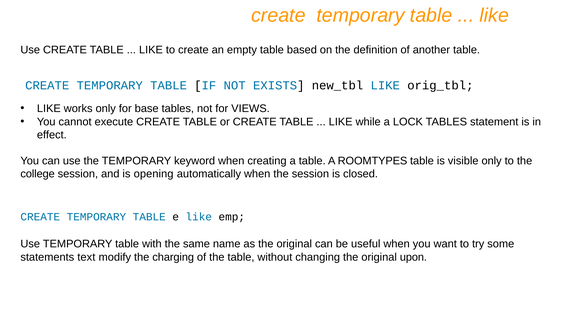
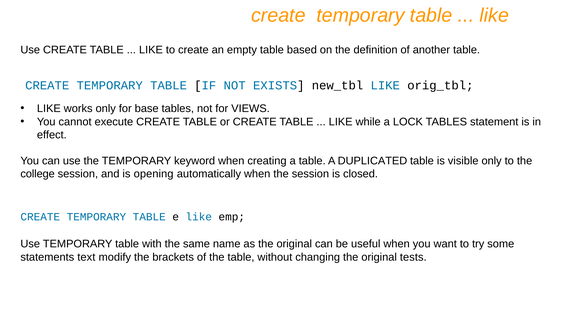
ROOMTYPES: ROOMTYPES -> DUPLICATED
charging: charging -> brackets
upon: upon -> tests
